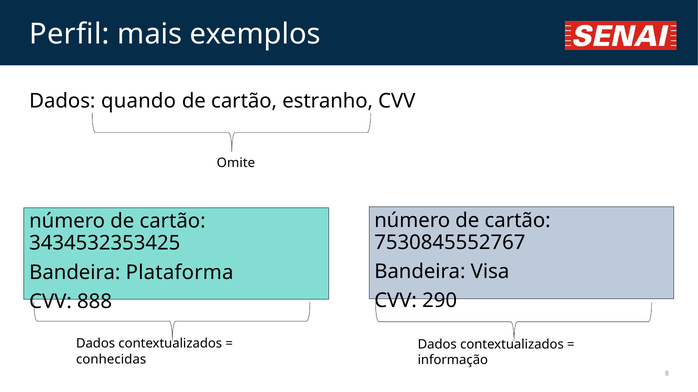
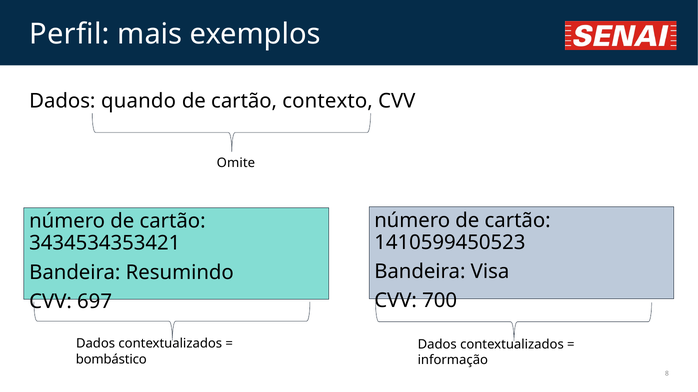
estranho: estranho -> contexto
7530845552767: 7530845552767 -> 1410599450523
3434532353425: 3434532353425 -> 3434534353421
Plataforma: Plataforma -> Resumindo
290: 290 -> 700
888: 888 -> 697
conhecidas: conhecidas -> bombástico
